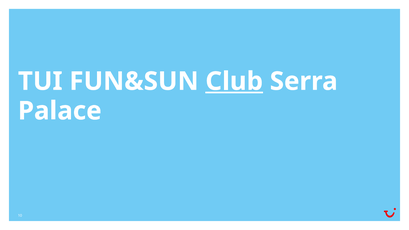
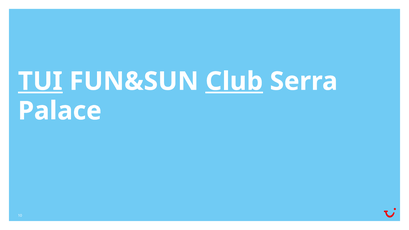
TUI underline: none -> present
